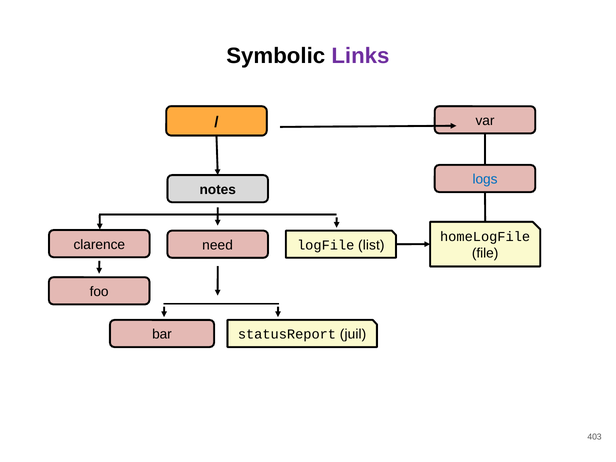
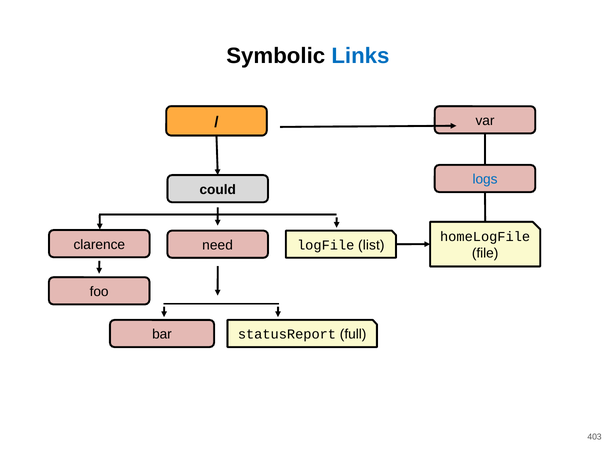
Links colour: purple -> blue
notes: notes -> could
juil: juil -> full
